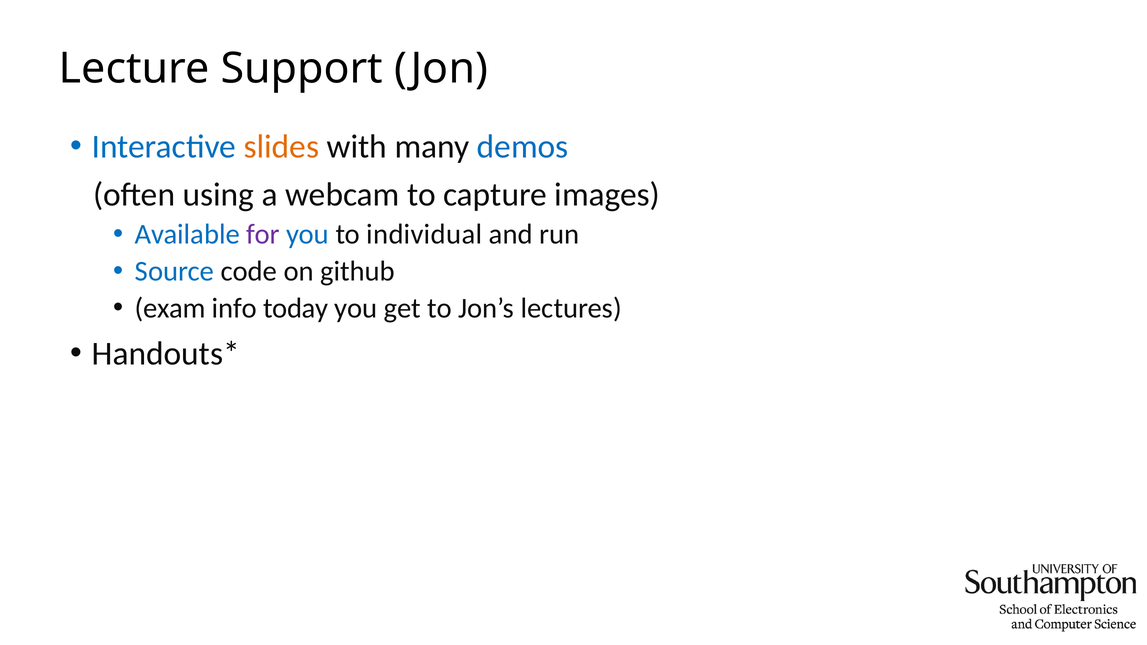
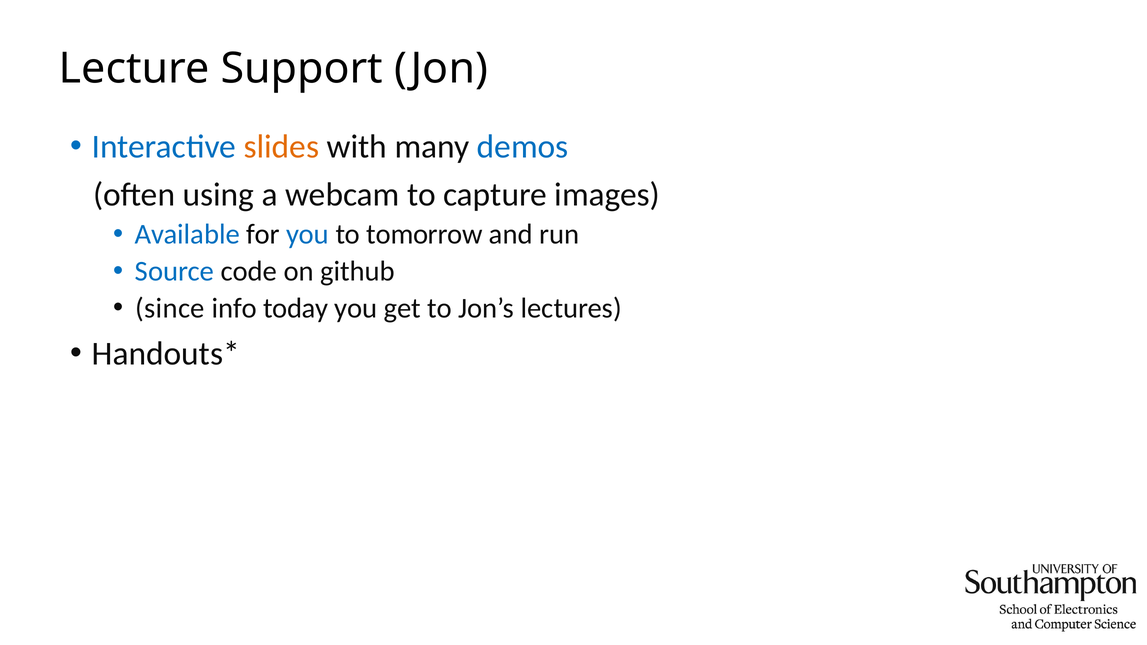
for colour: purple -> black
individual: individual -> tomorrow
exam: exam -> since
